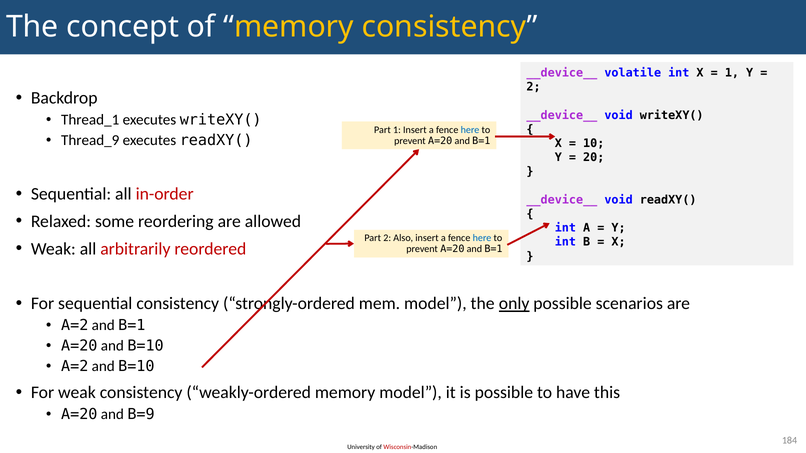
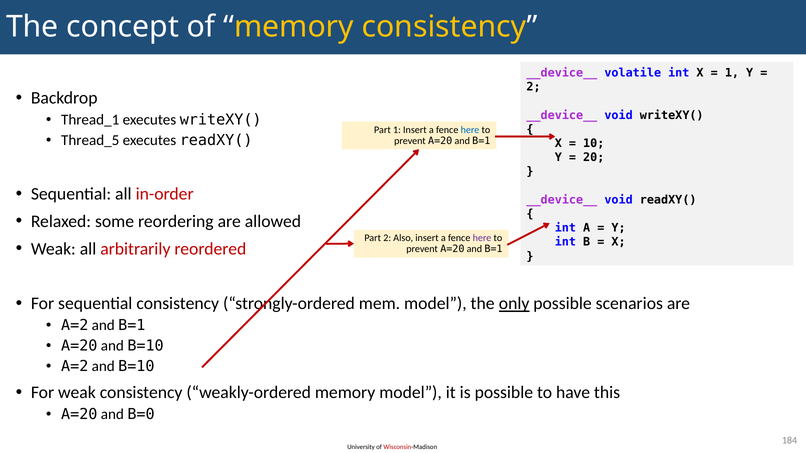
Thread_9: Thread_9 -> Thread_5
here at (482, 238) colour: blue -> purple
B=9: B=9 -> B=0
